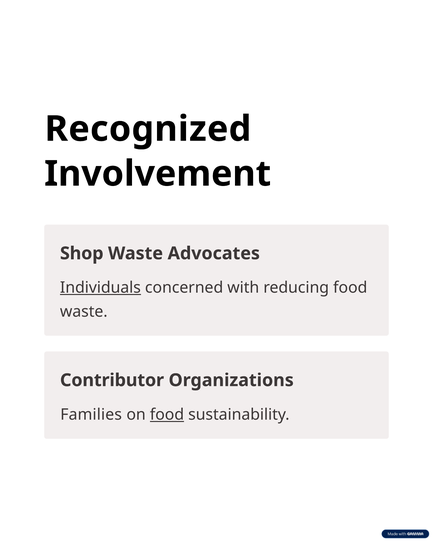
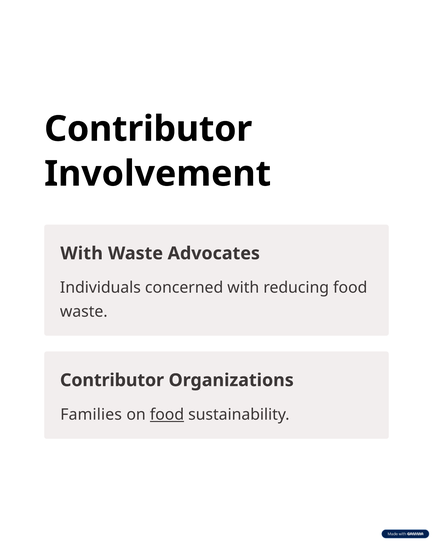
Recognized at (148, 129): Recognized -> Contributor
Shop at (82, 253): Shop -> With
Individuals underline: present -> none
